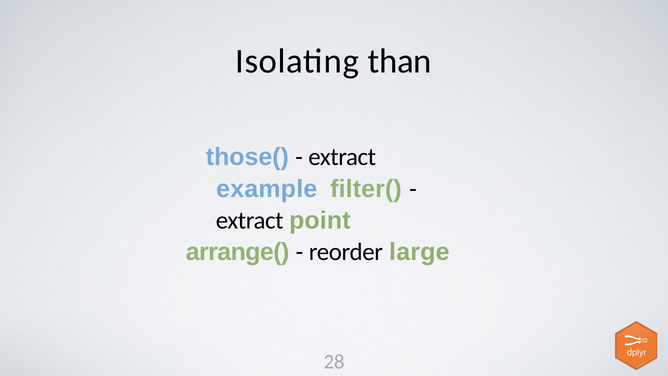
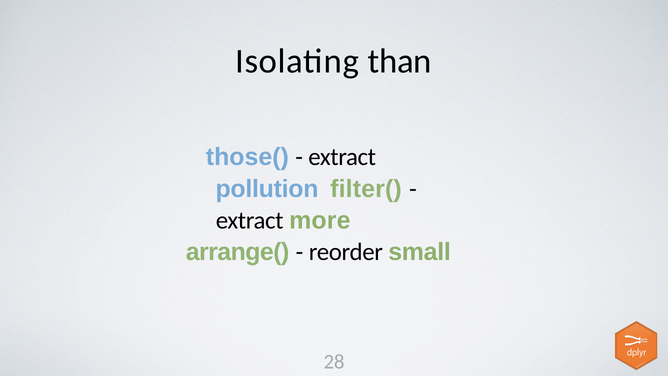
example: example -> pollution
point: point -> more
large: large -> small
